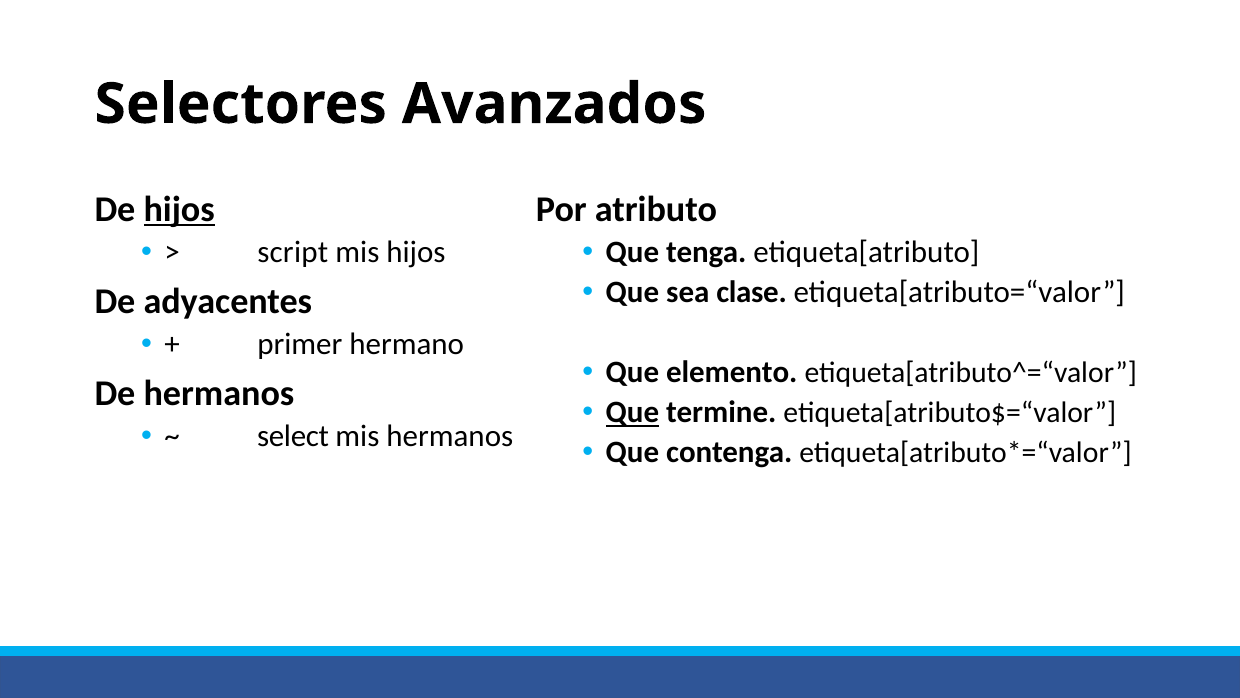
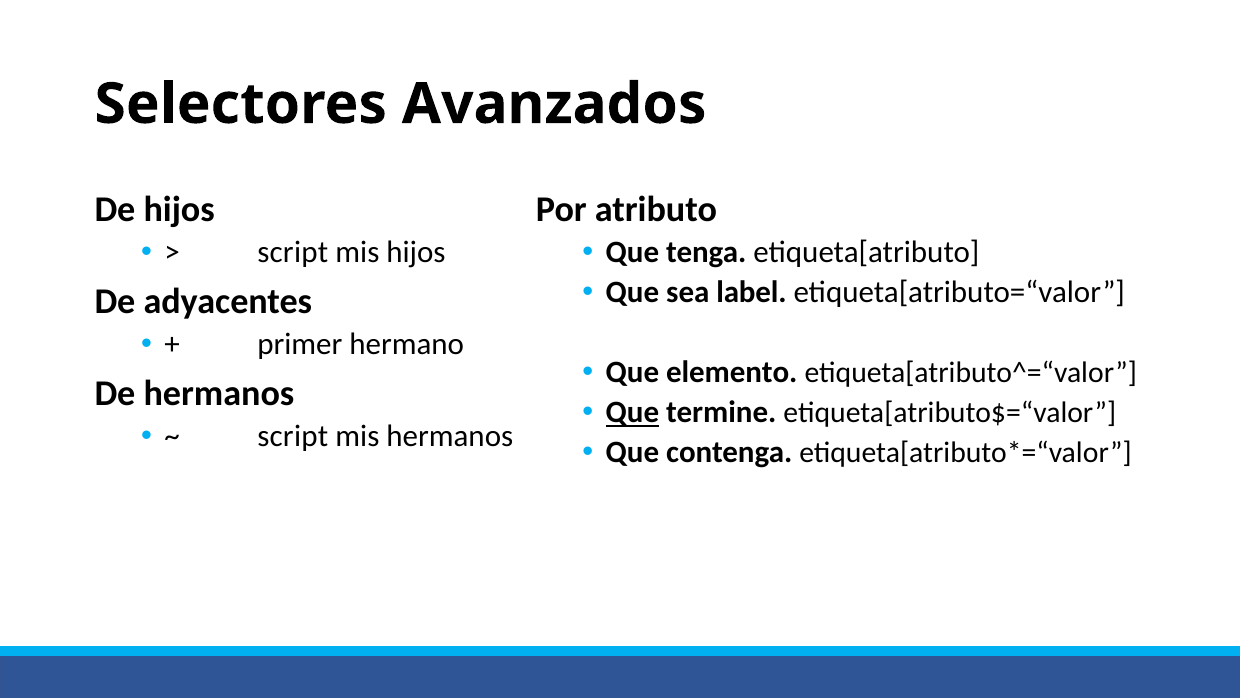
hijos at (179, 210) underline: present -> none
clase: clase -> label
select at (293, 436): select -> script
